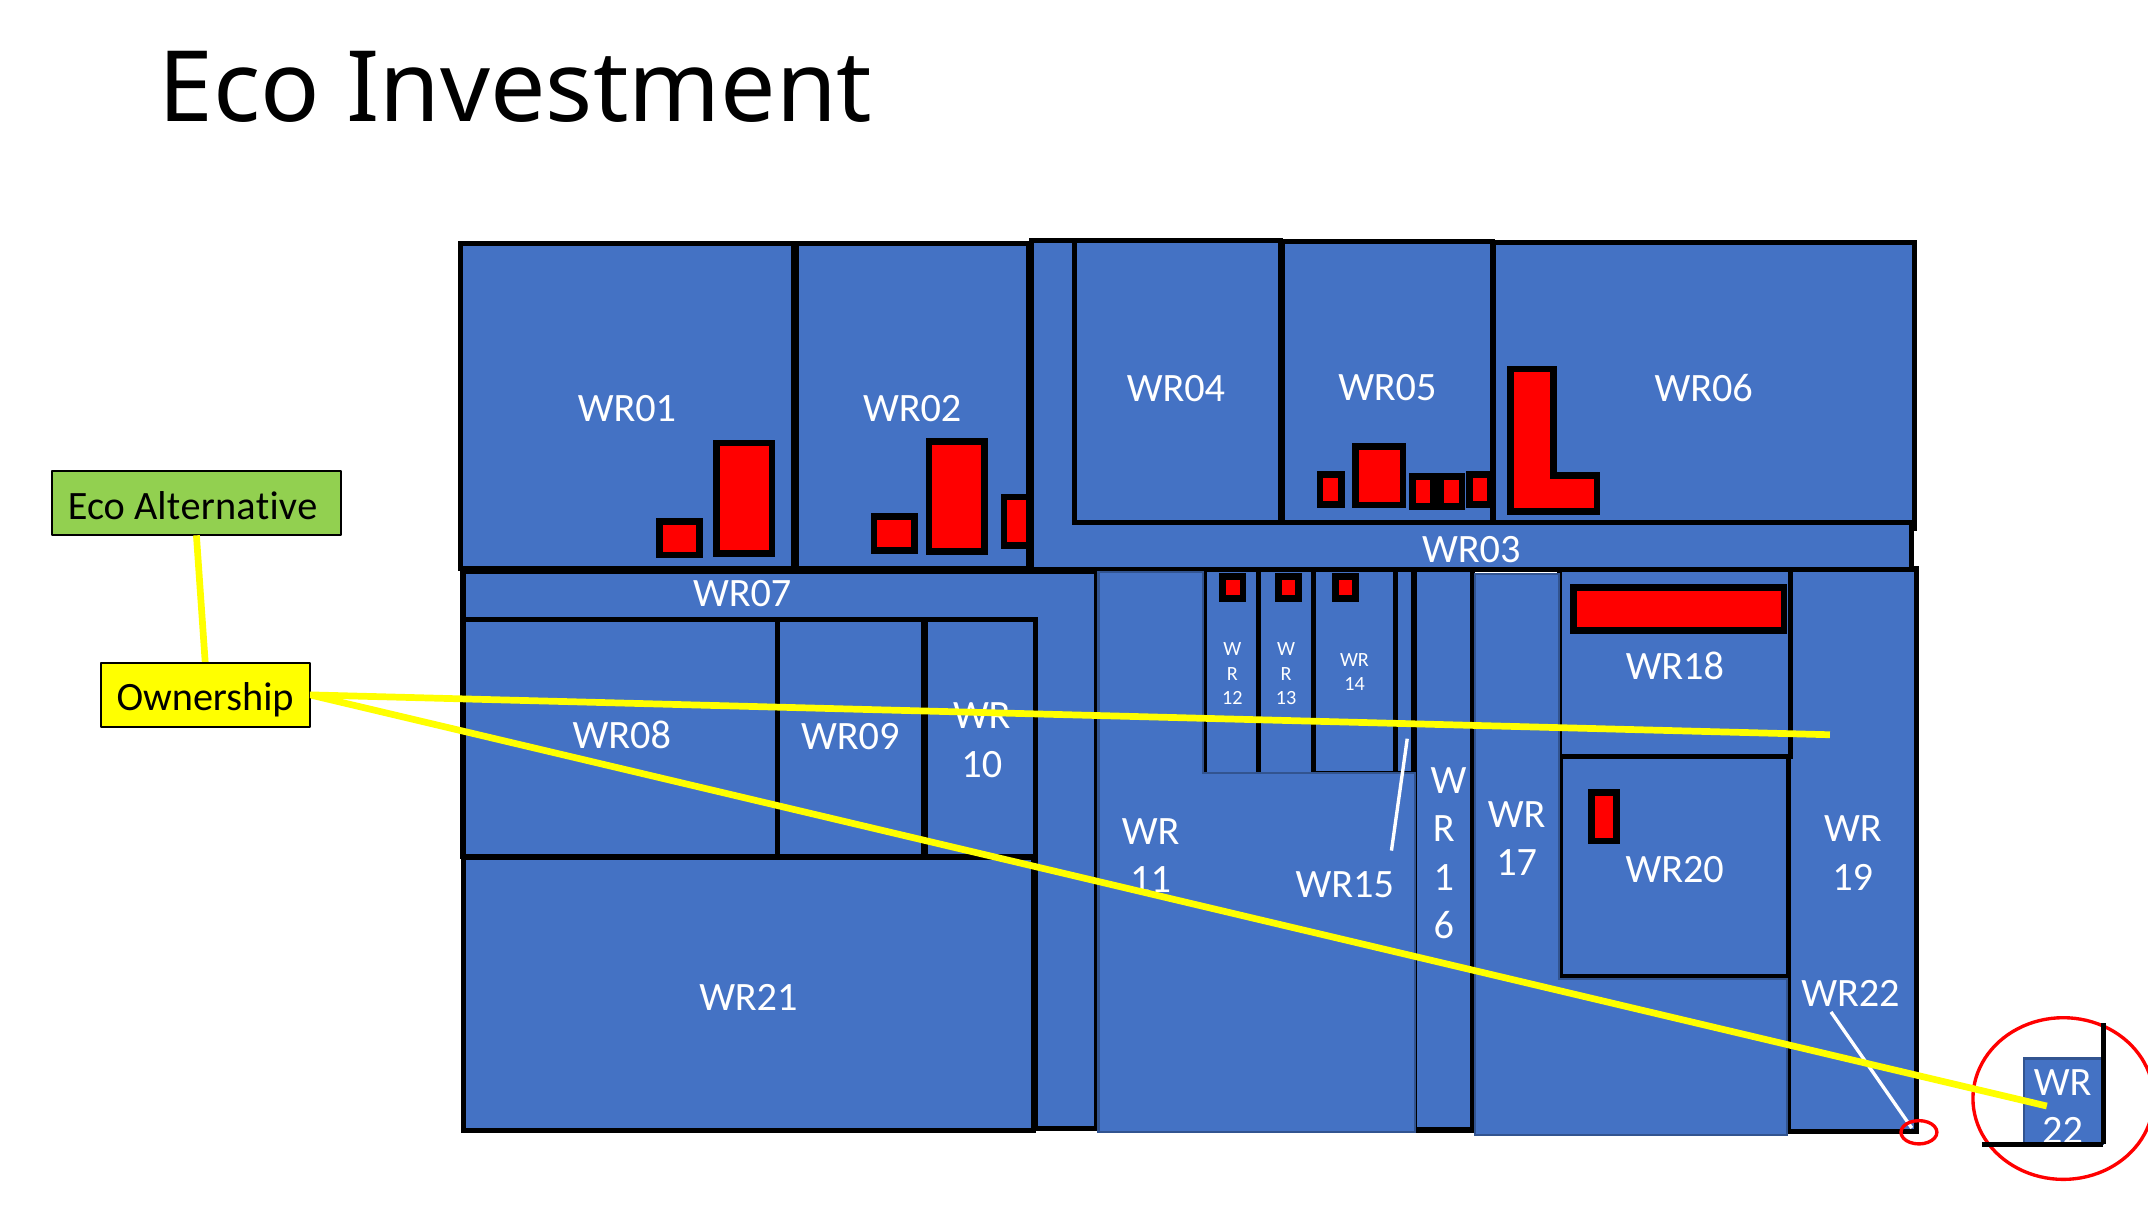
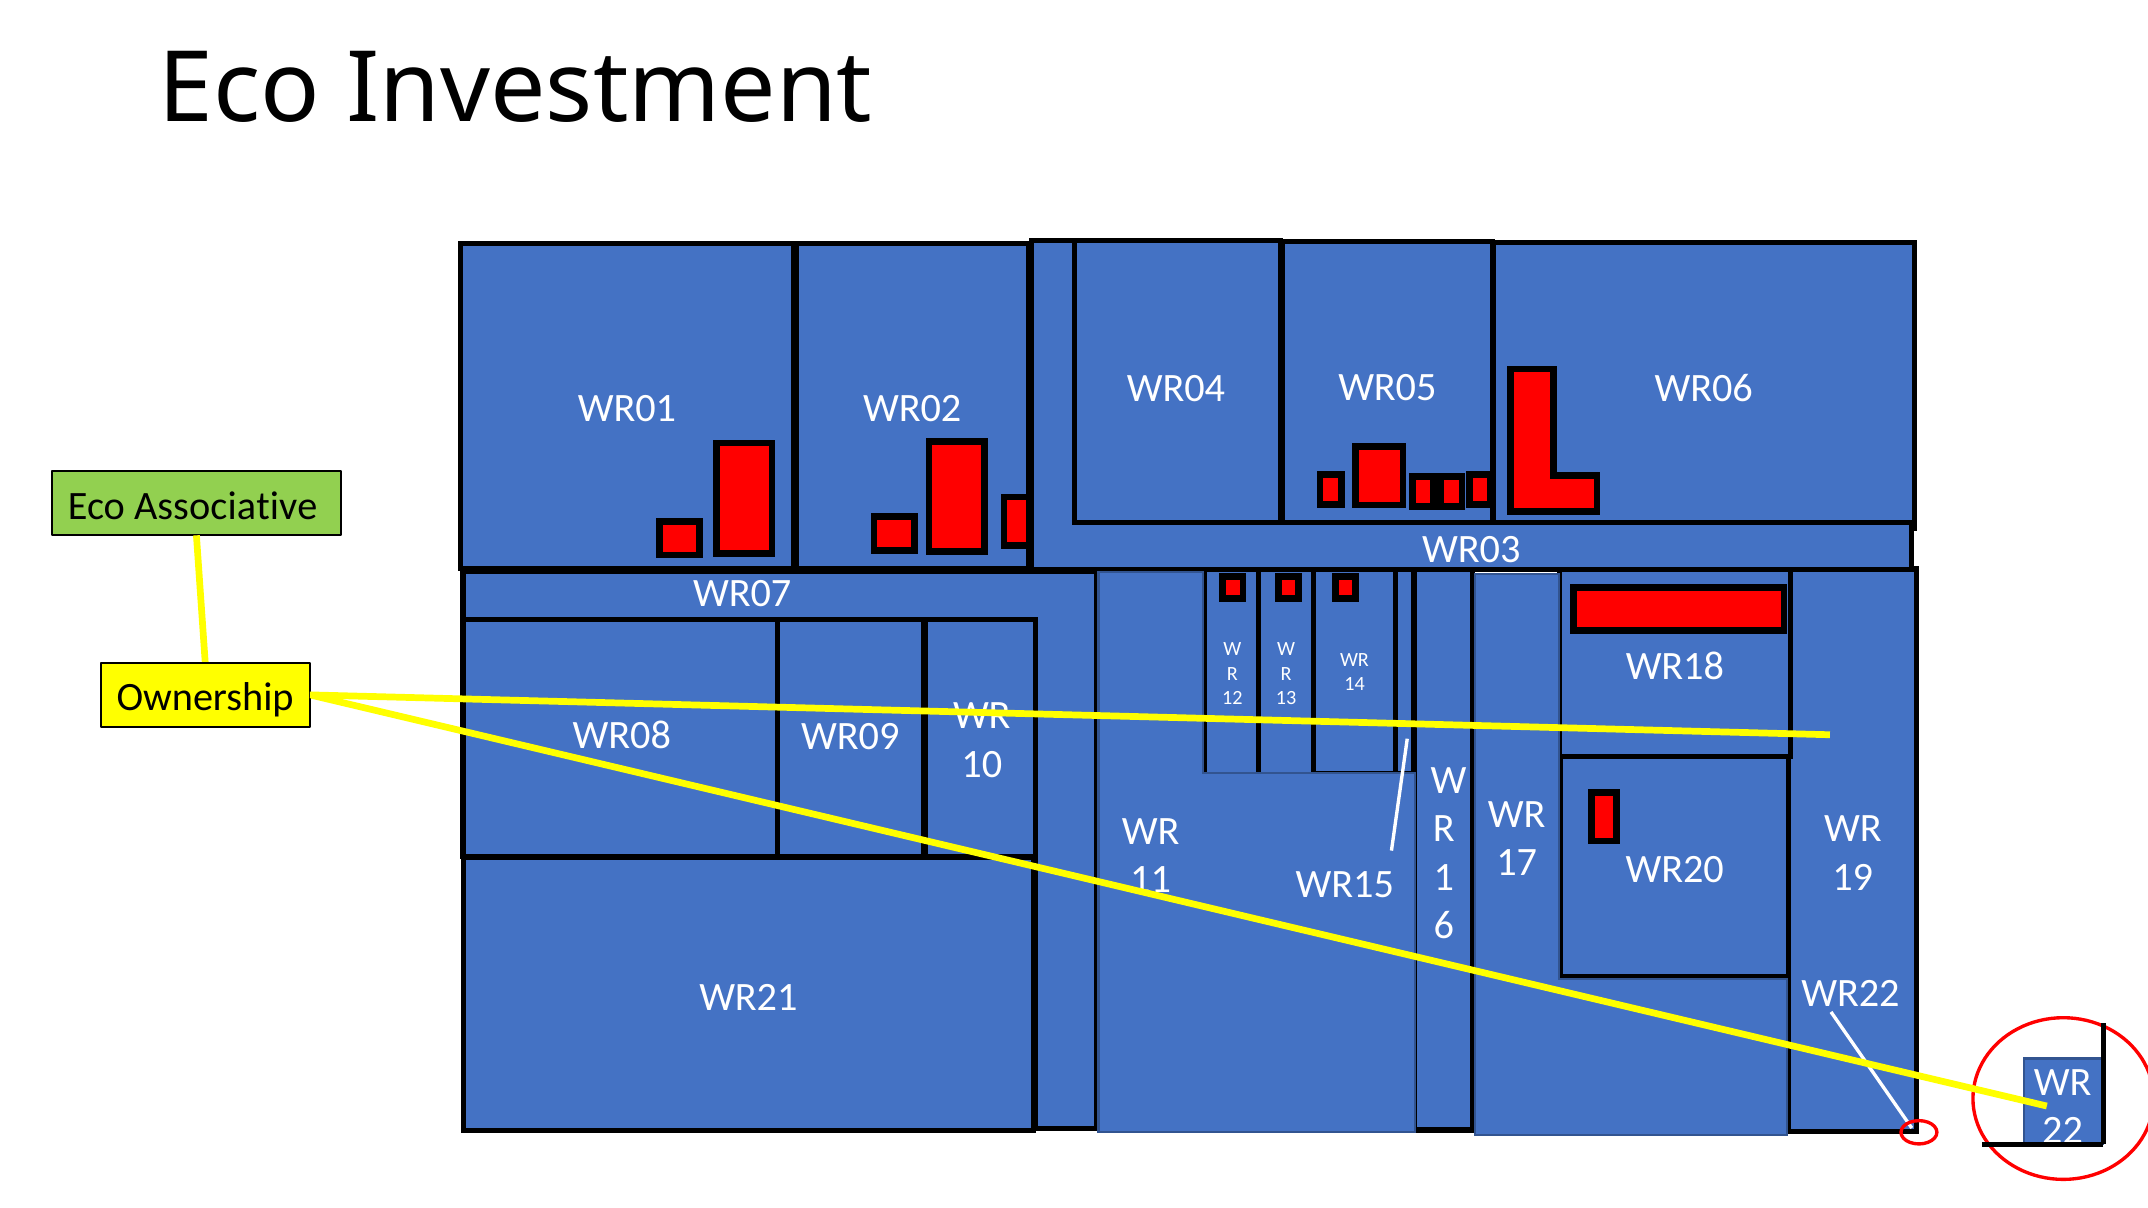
Alternative: Alternative -> Associative
